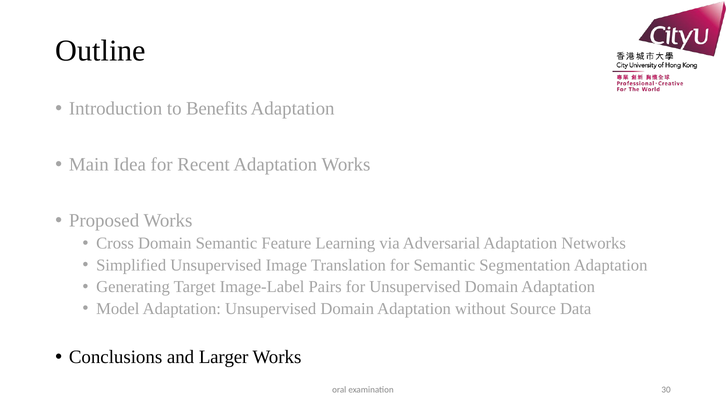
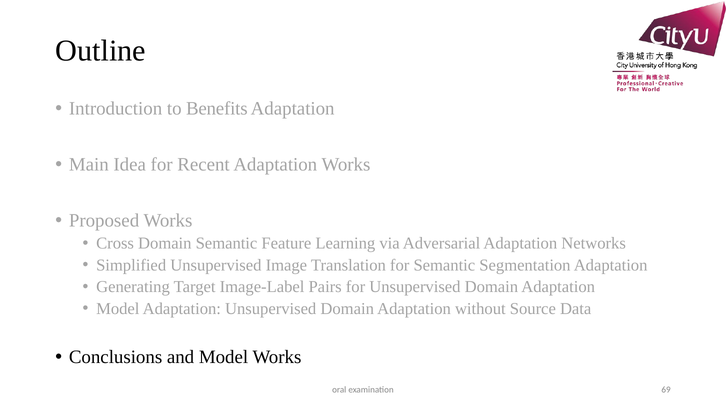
and Larger: Larger -> Model
30: 30 -> 69
